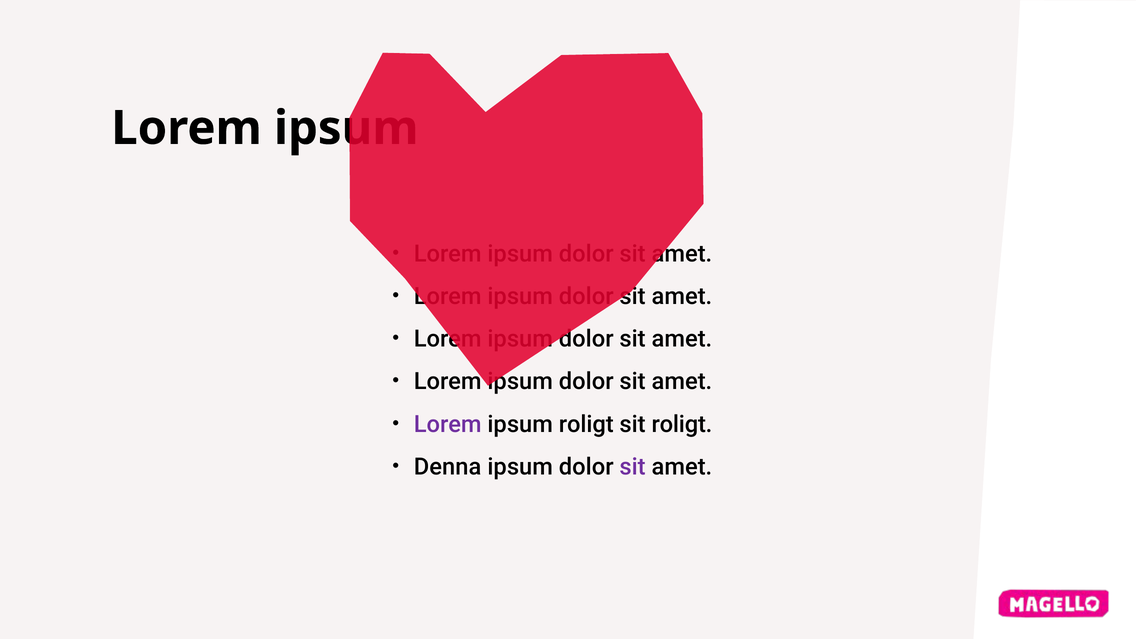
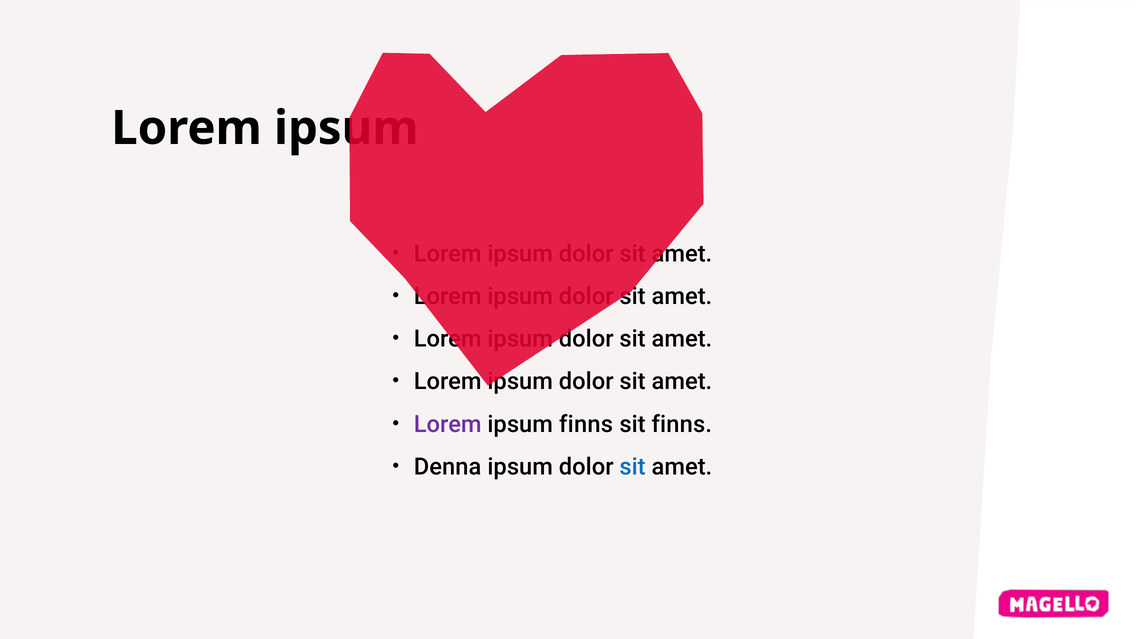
ipsum roligt: roligt -> finns
sit roligt: roligt -> finns
sit at (633, 467) colour: purple -> blue
